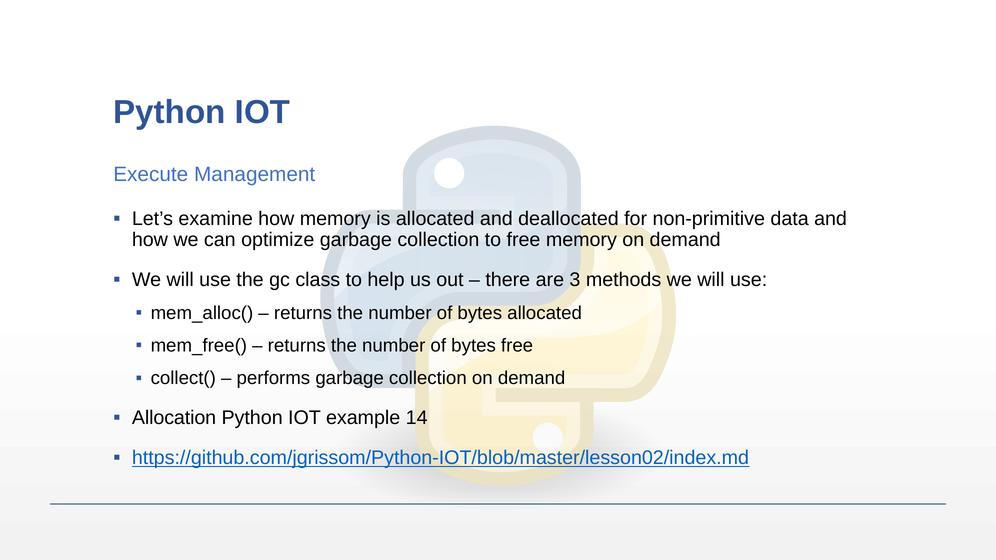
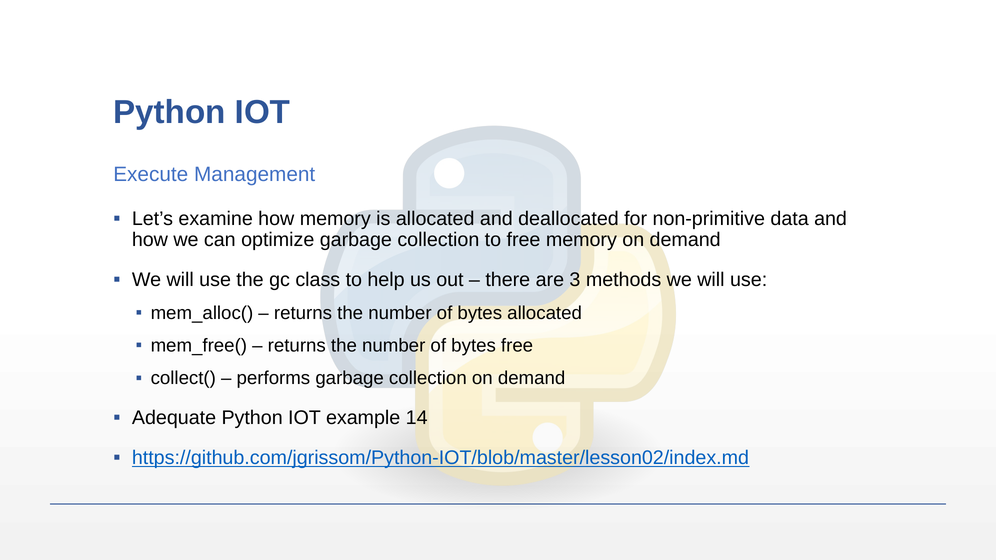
Allocation: Allocation -> Adequate
